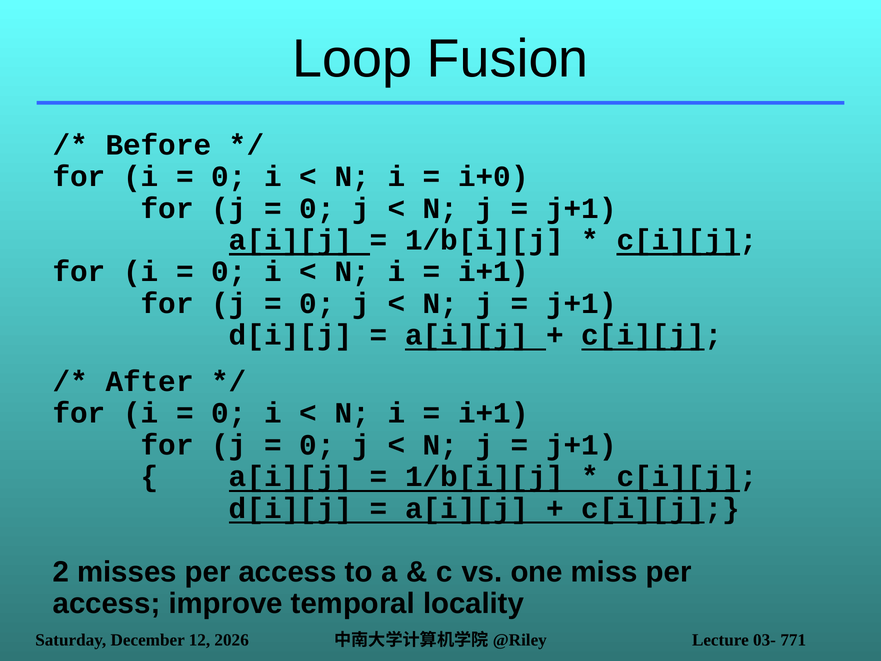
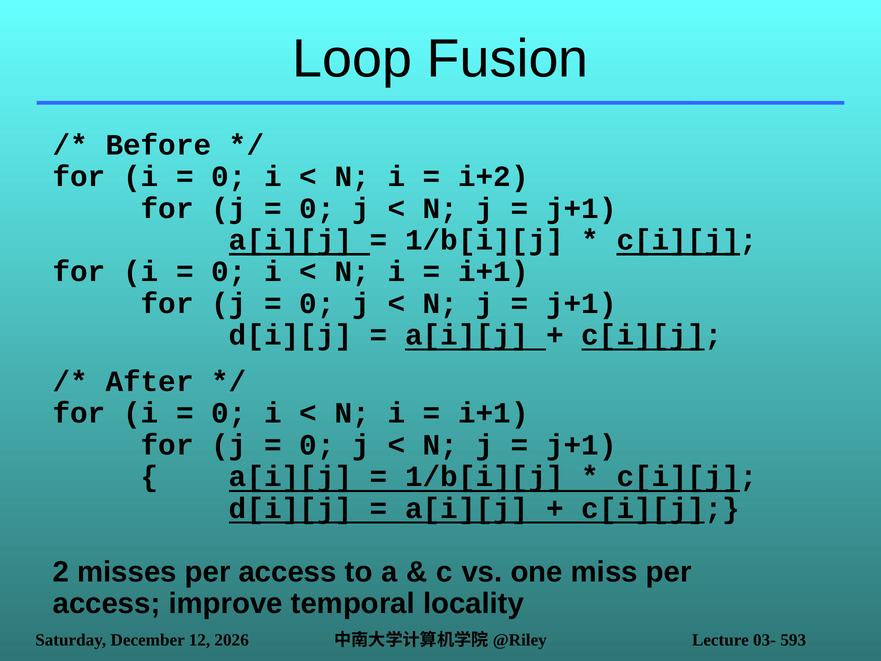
i+0: i+0 -> i+2
771: 771 -> 593
